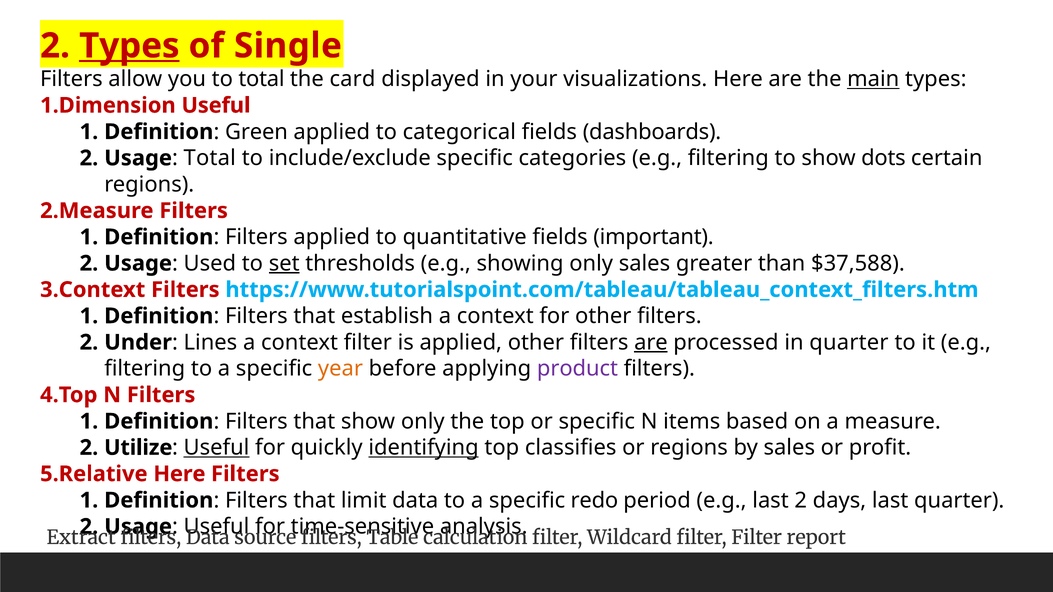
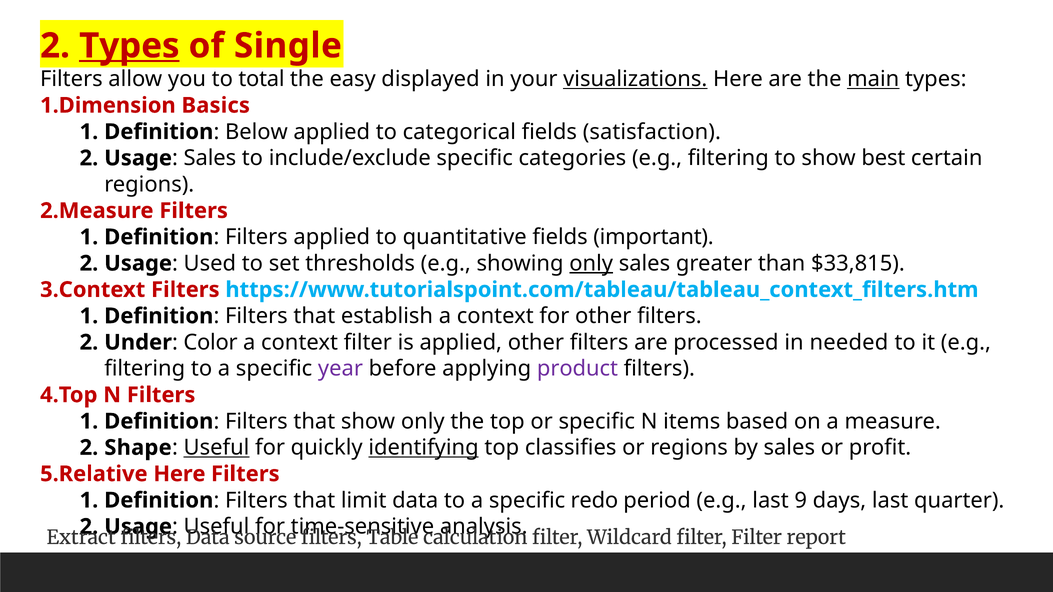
card: card -> easy
visualizations underline: none -> present
Useful at (216, 105): Useful -> Basics
Green: Green -> Below
dashboards: dashboards -> satisfaction
Total at (210, 158): Total -> Sales
dots: dots -> best
set underline: present -> none
only at (591, 264) underline: none -> present
$37,588: $37,588 -> $33,815
Lines: Lines -> Color
are at (651, 343) underline: present -> none
in quarter: quarter -> needed
year colour: orange -> purple
Utilize: Utilize -> Shape
last 2: 2 -> 9
